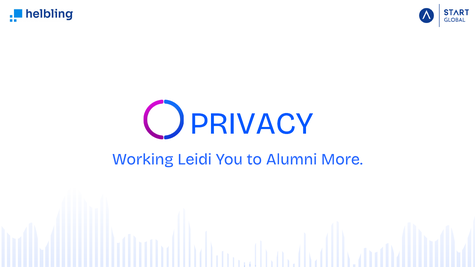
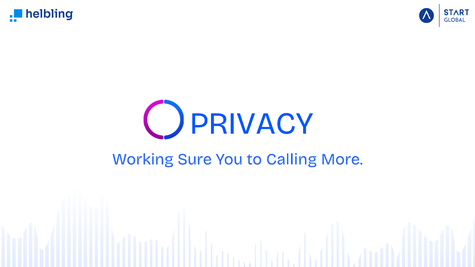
Leidi: Leidi -> Sure
Alumni: Alumni -> Calling
